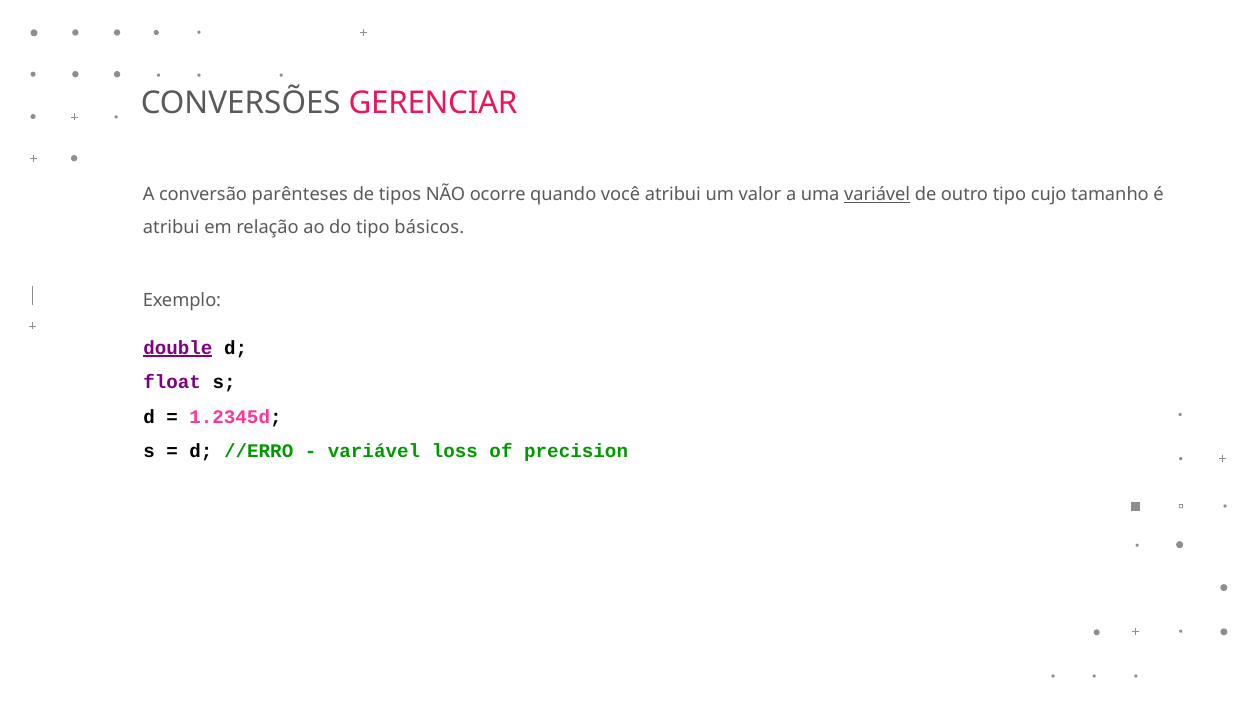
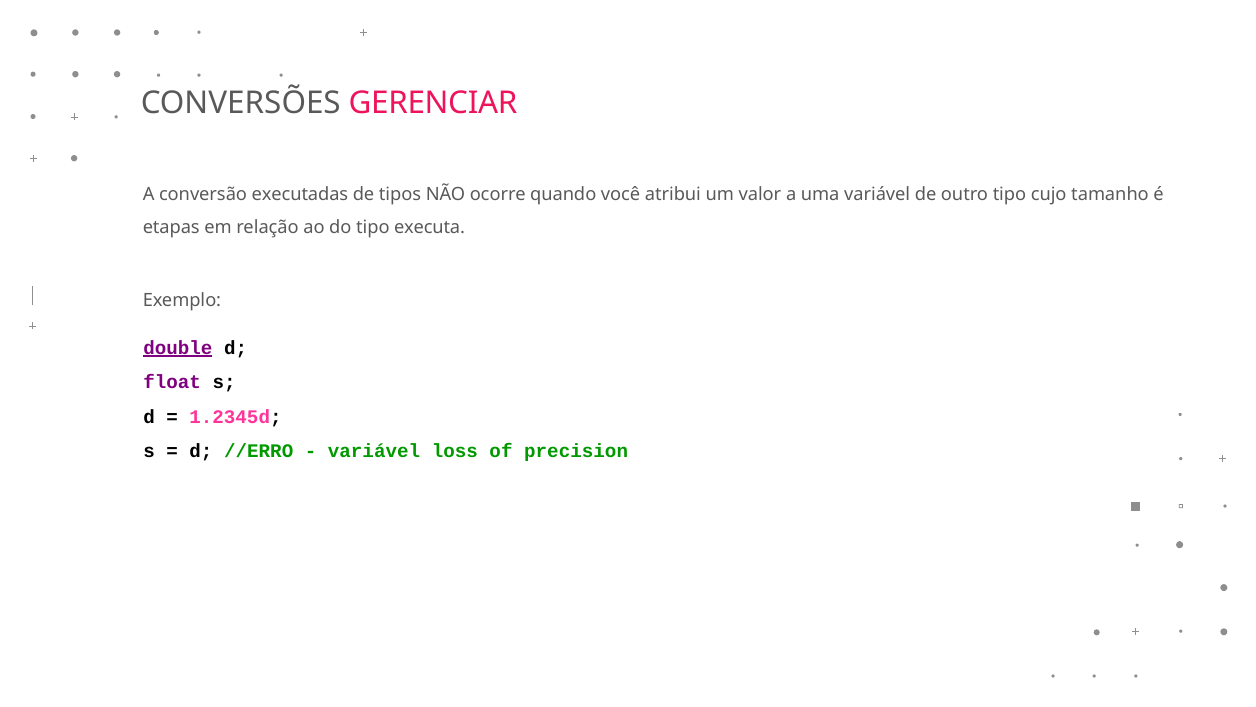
parênteses: parênteses -> executadas
variável at (877, 195) underline: present -> none
atribui at (171, 228): atribui -> etapas
básicos: básicos -> executa
